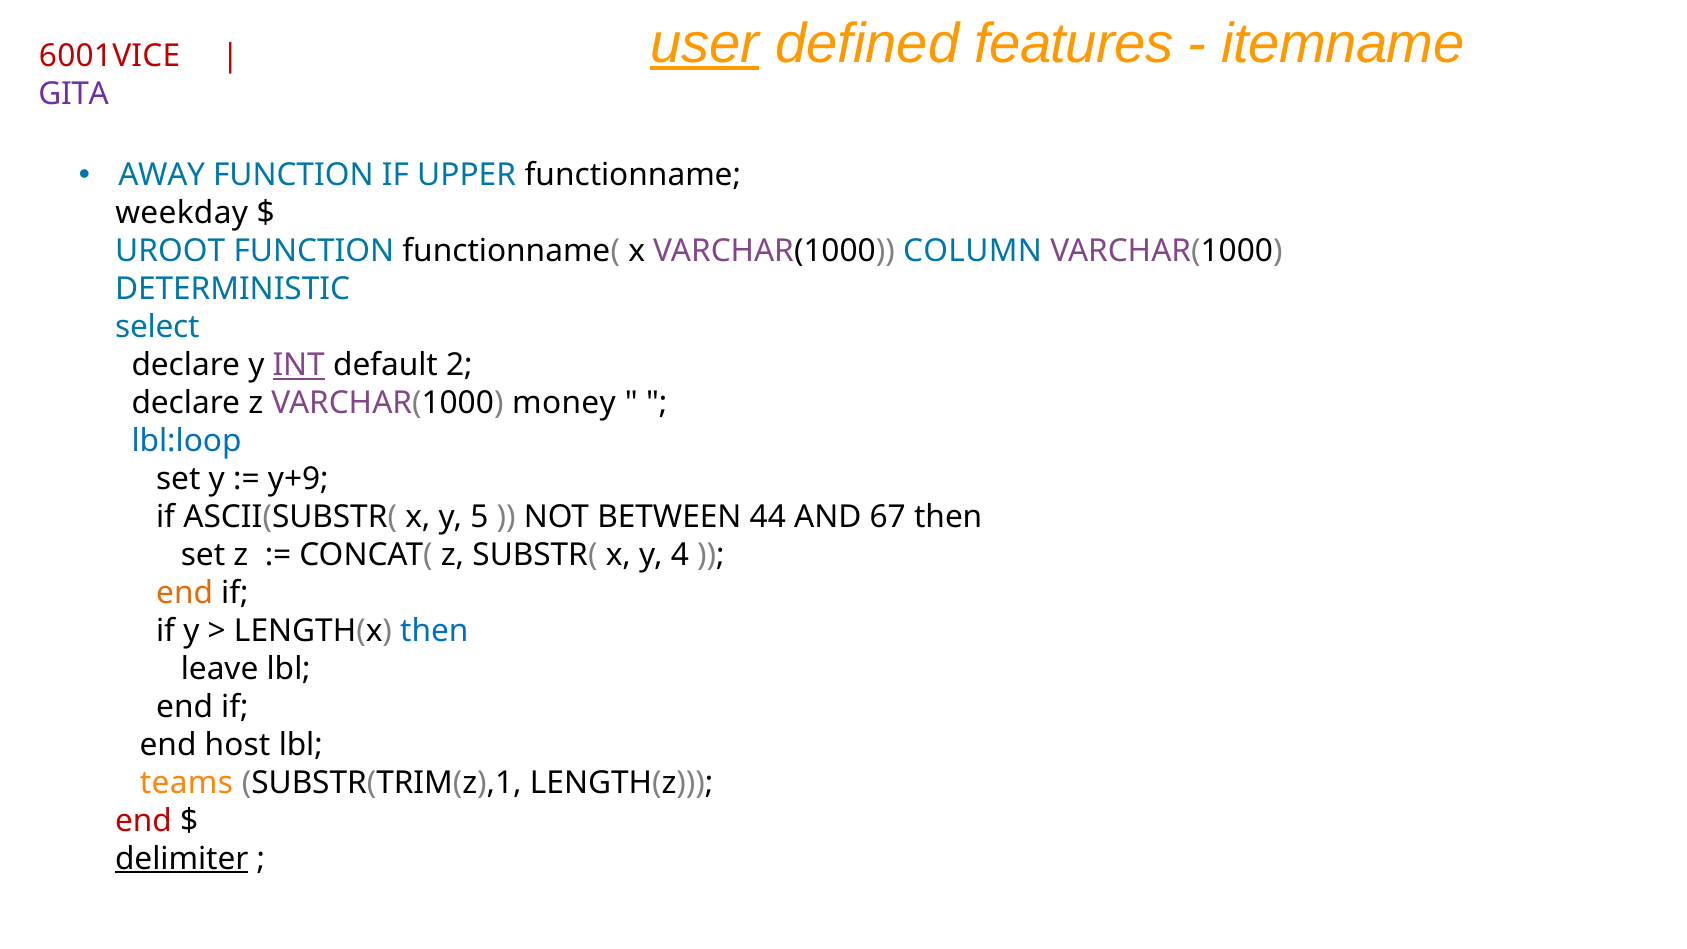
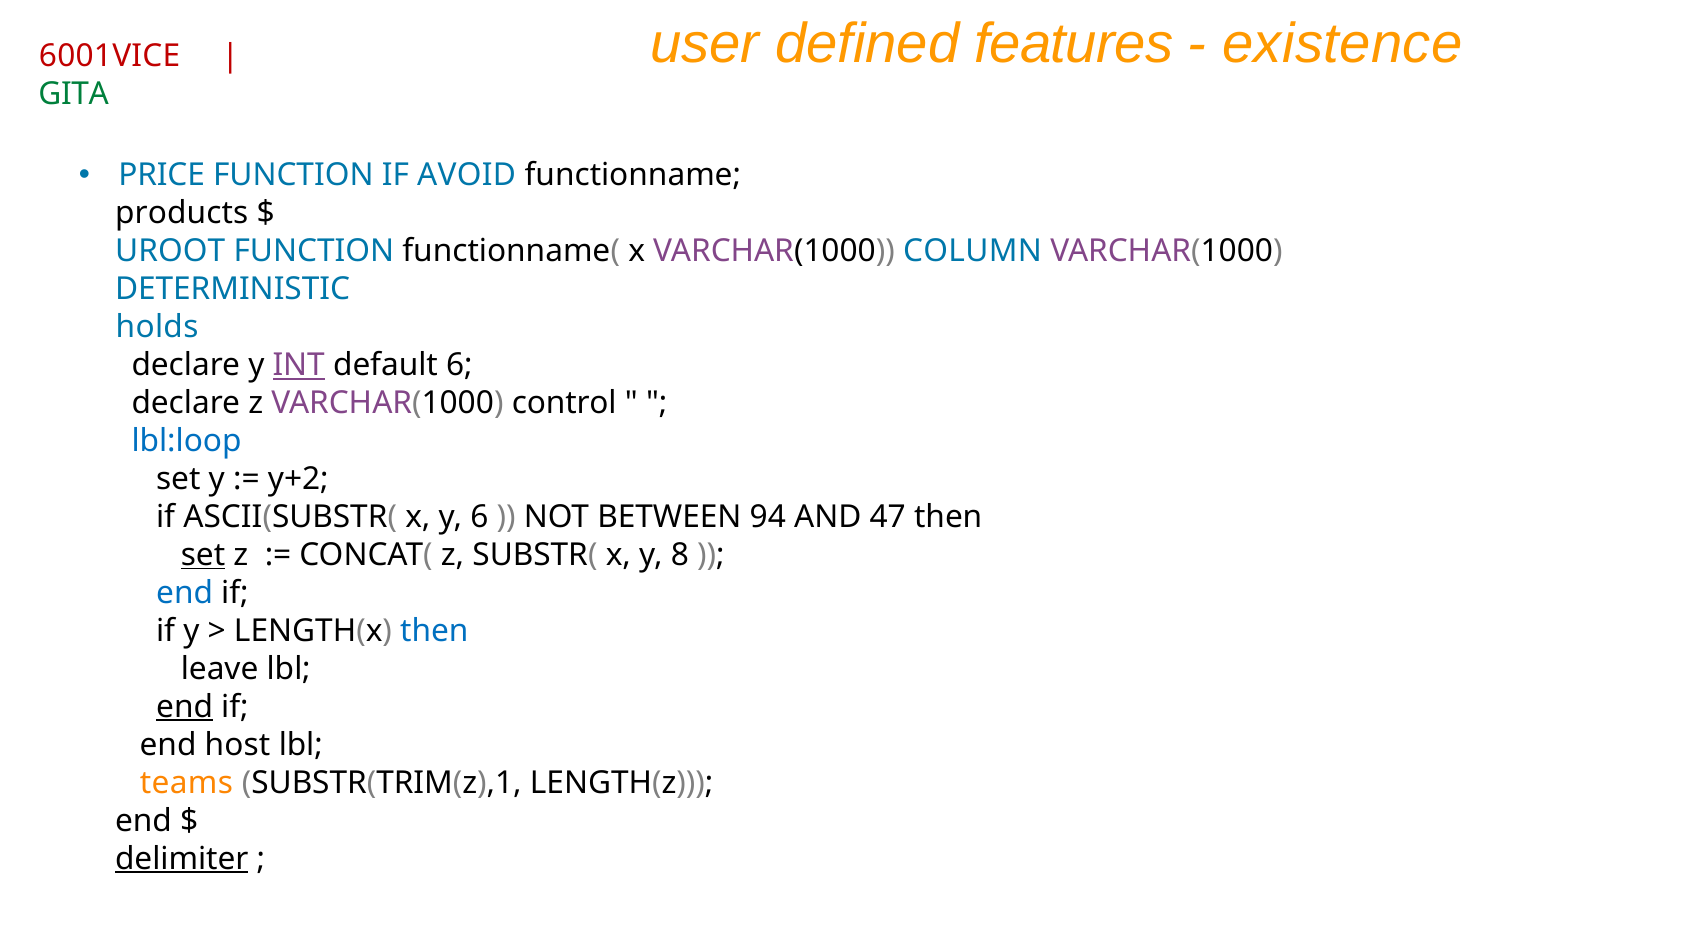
user underline: present -> none
itemname: itemname -> existence
GITA colour: purple -> green
AWAY: AWAY -> PRICE
UPPER: UPPER -> AVOID
weekday: weekday -> products
select: select -> holds
default 2: 2 -> 6
money: money -> control
y+9: y+9 -> y+2
y 5: 5 -> 6
44: 44 -> 94
67: 67 -> 47
set at (203, 555) underline: none -> present
4: 4 -> 8
end at (185, 593) colour: orange -> blue
end at (185, 707) underline: none -> present
end at (143, 821) colour: red -> black
